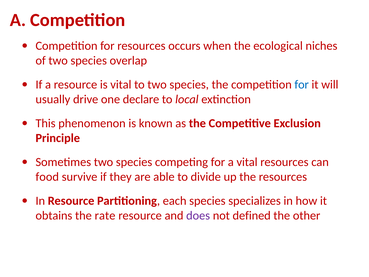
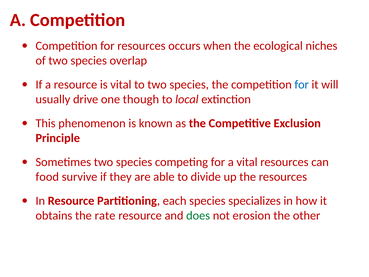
declare: declare -> though
does colour: purple -> green
defined: defined -> erosion
